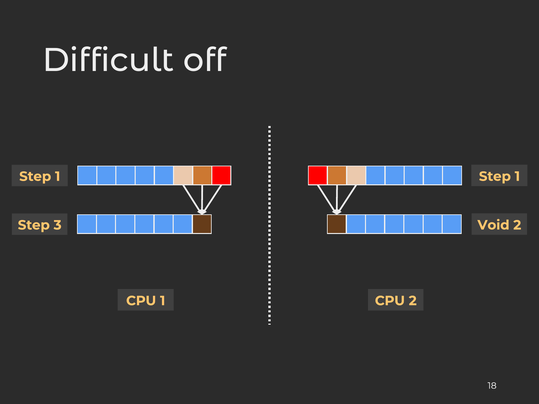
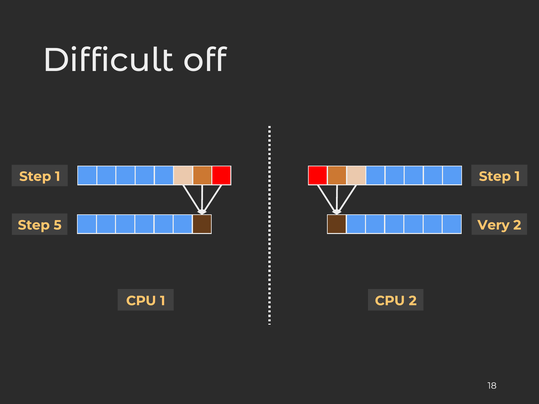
Void: Void -> Very
3: 3 -> 5
